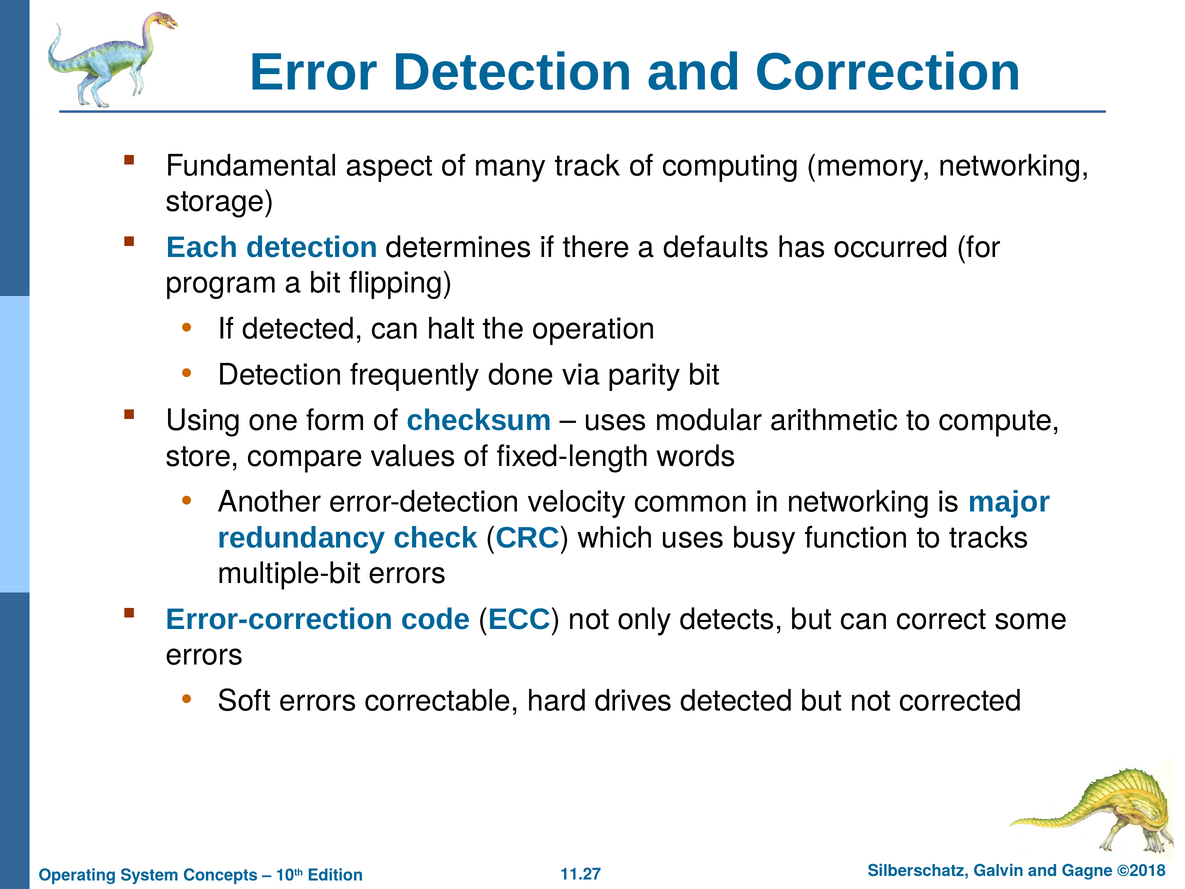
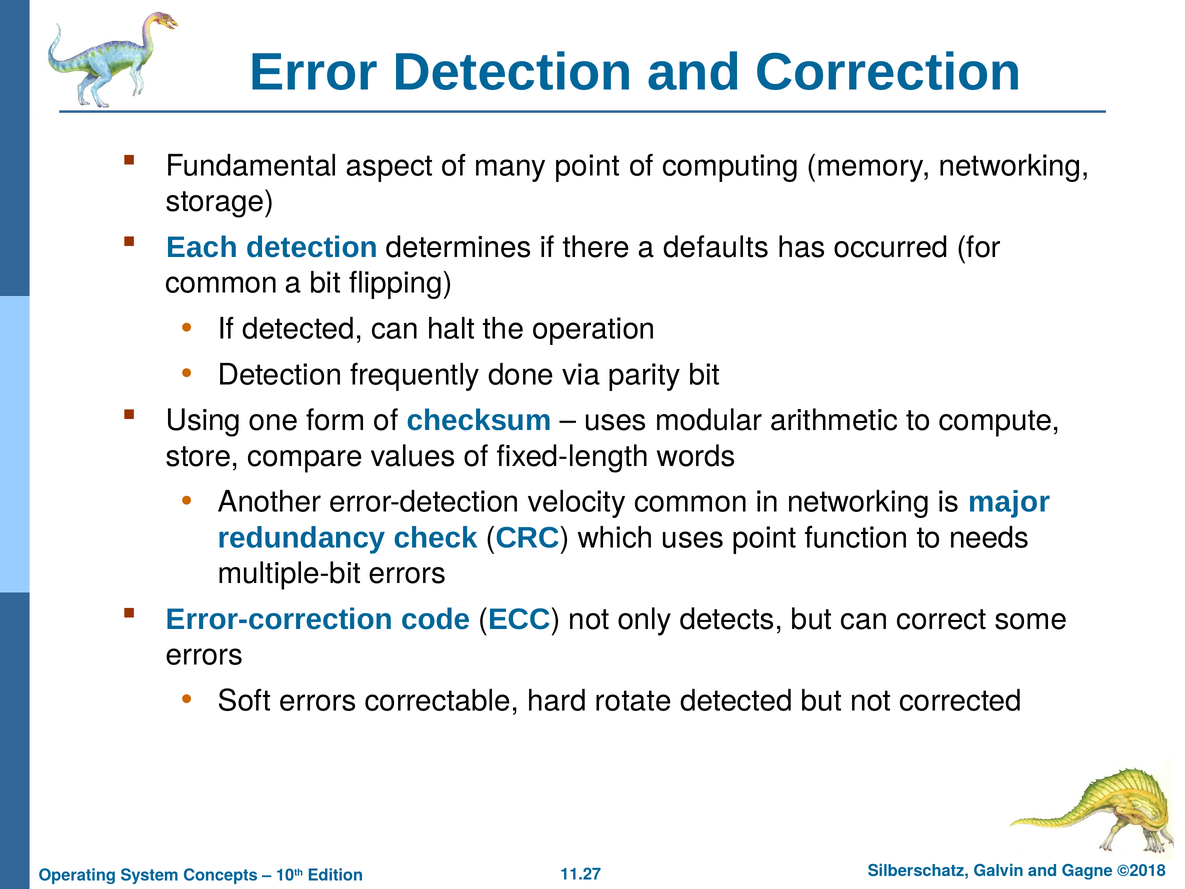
many track: track -> point
program at (221, 283): program -> common
uses busy: busy -> point
tracks: tracks -> needs
drives: drives -> rotate
